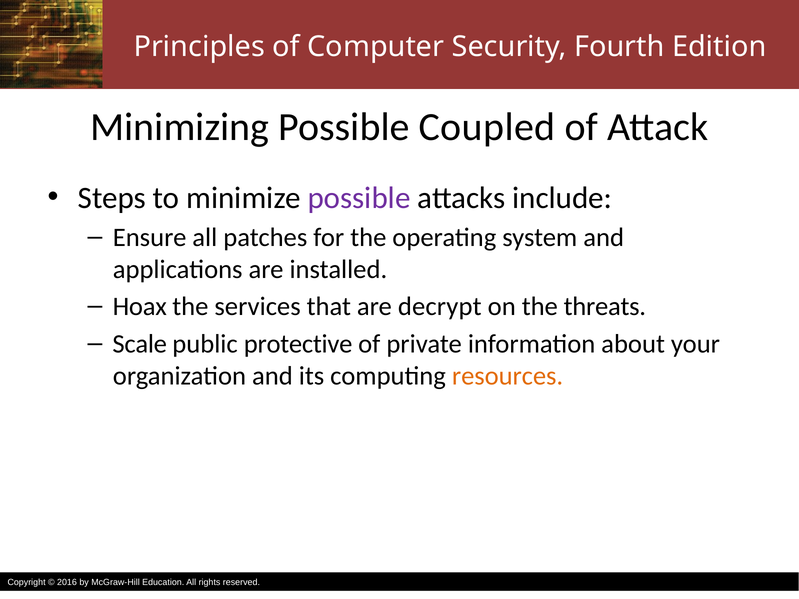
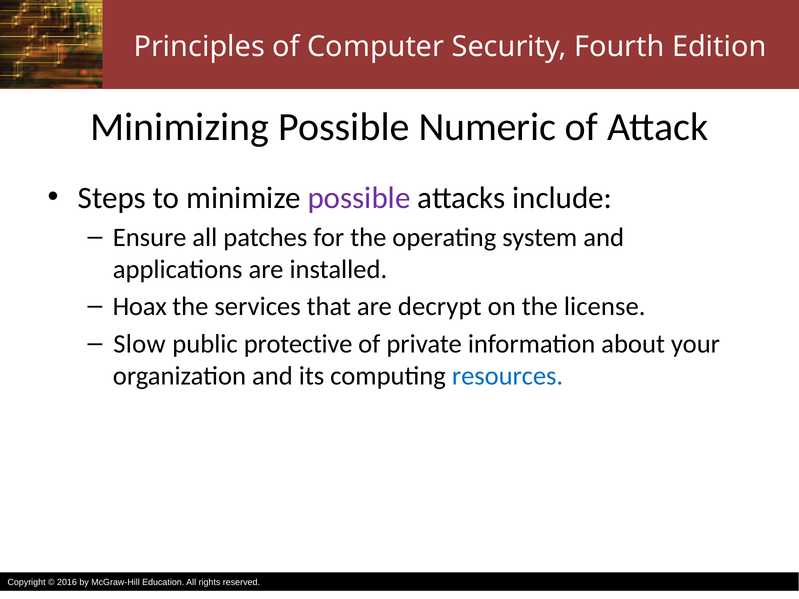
Coupled: Coupled -> Numeric
threats: threats -> license
Scale: Scale -> Slow
resources colour: orange -> blue
